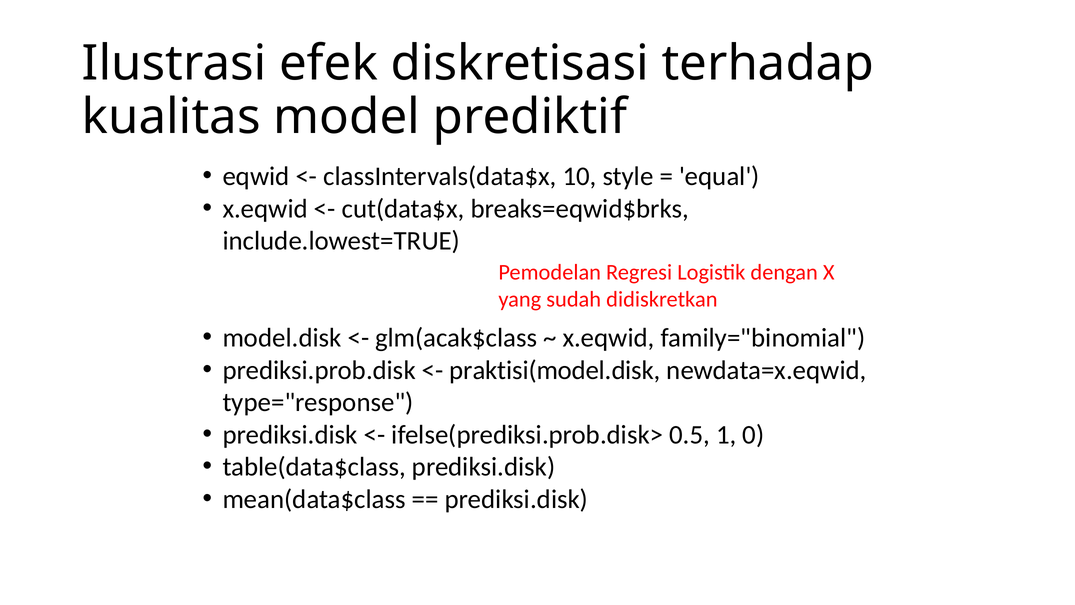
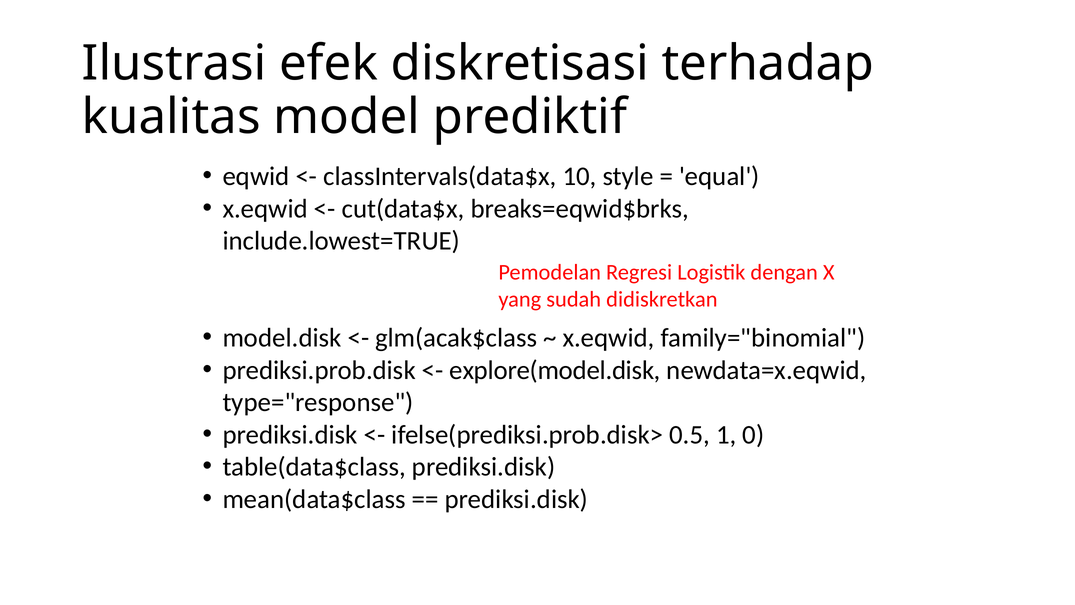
praktisi(model.disk: praktisi(model.disk -> explore(model.disk
